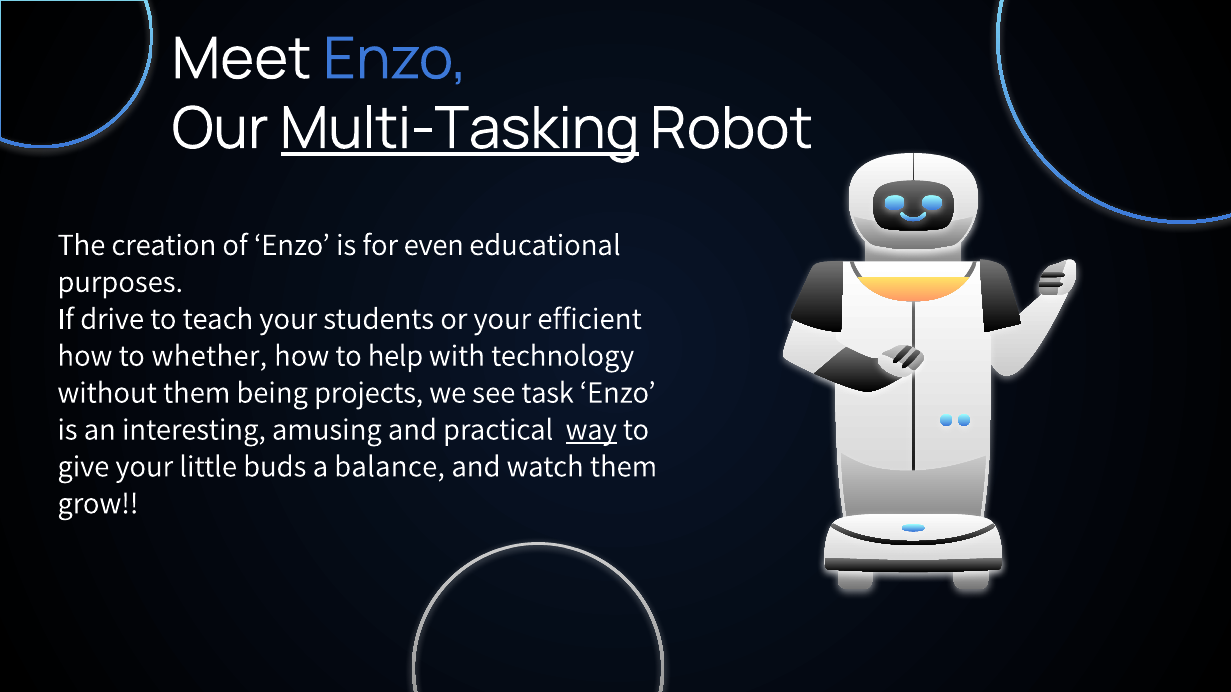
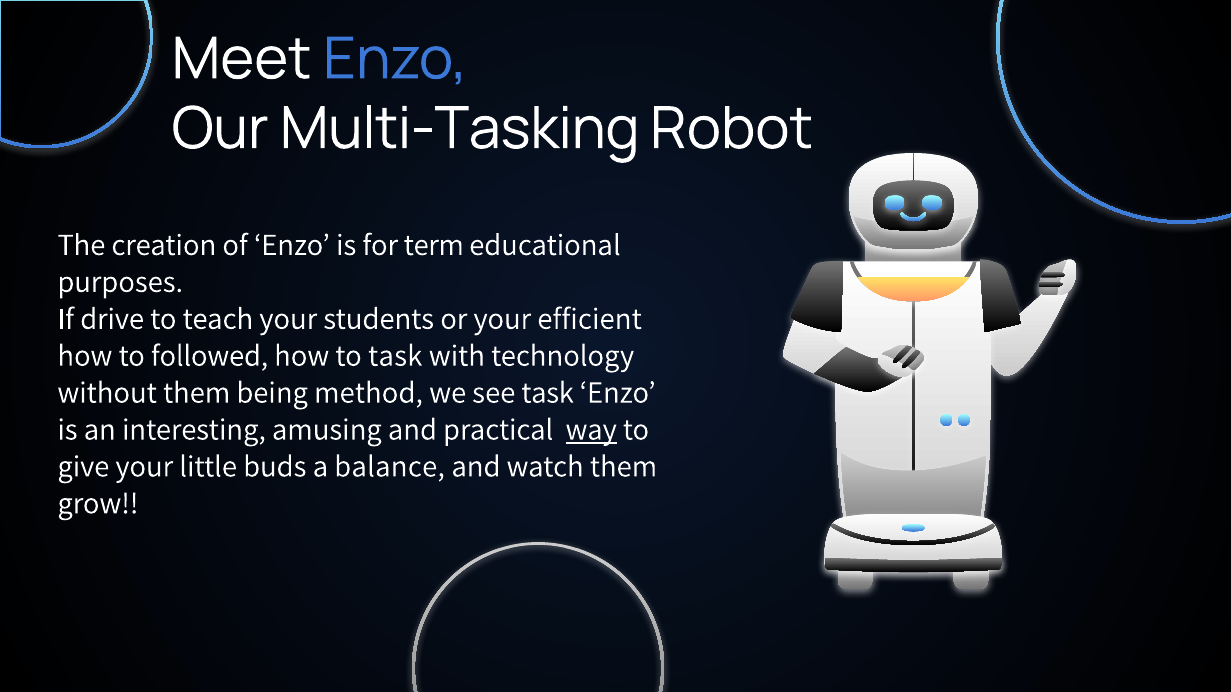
Multi-Tasking underline: present -> none
even: even -> term
whether: whether -> followed
to help: help -> task
projects: projects -> method
